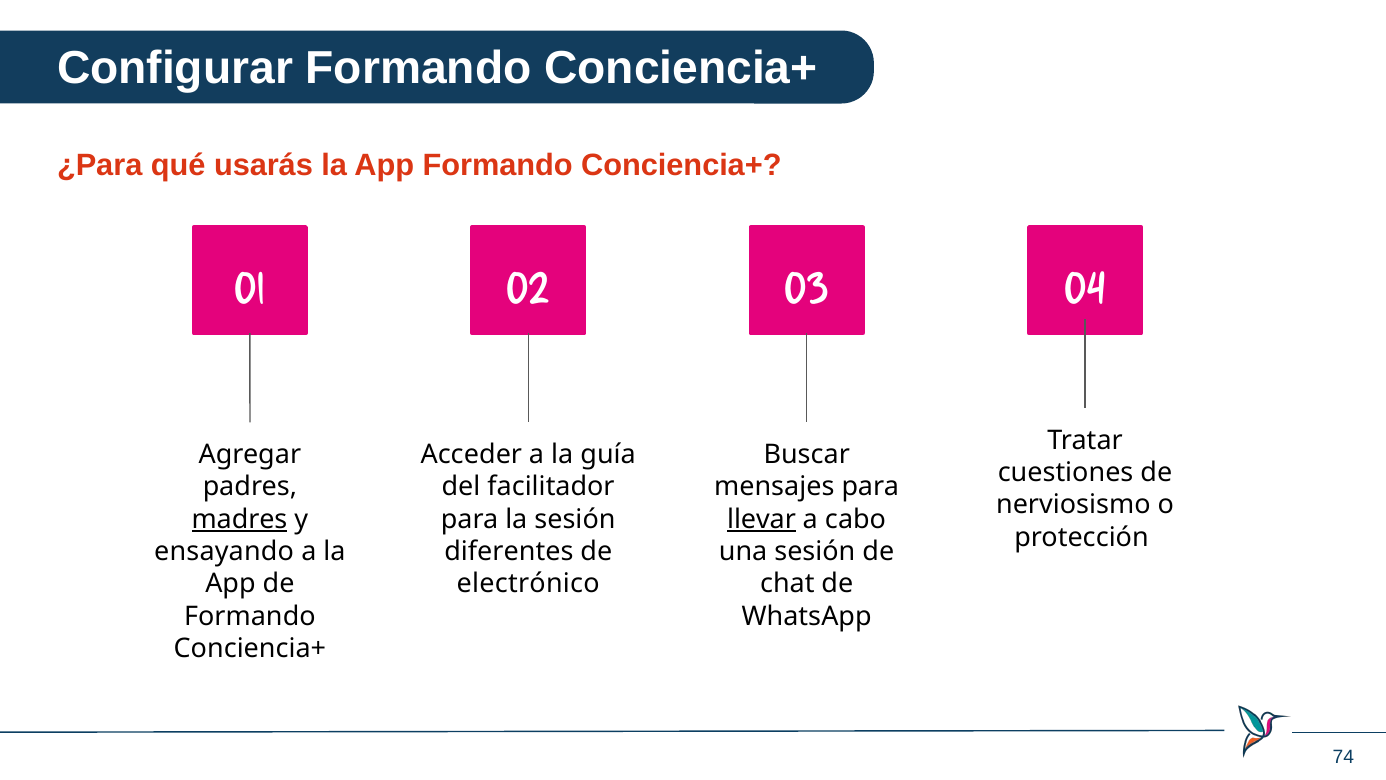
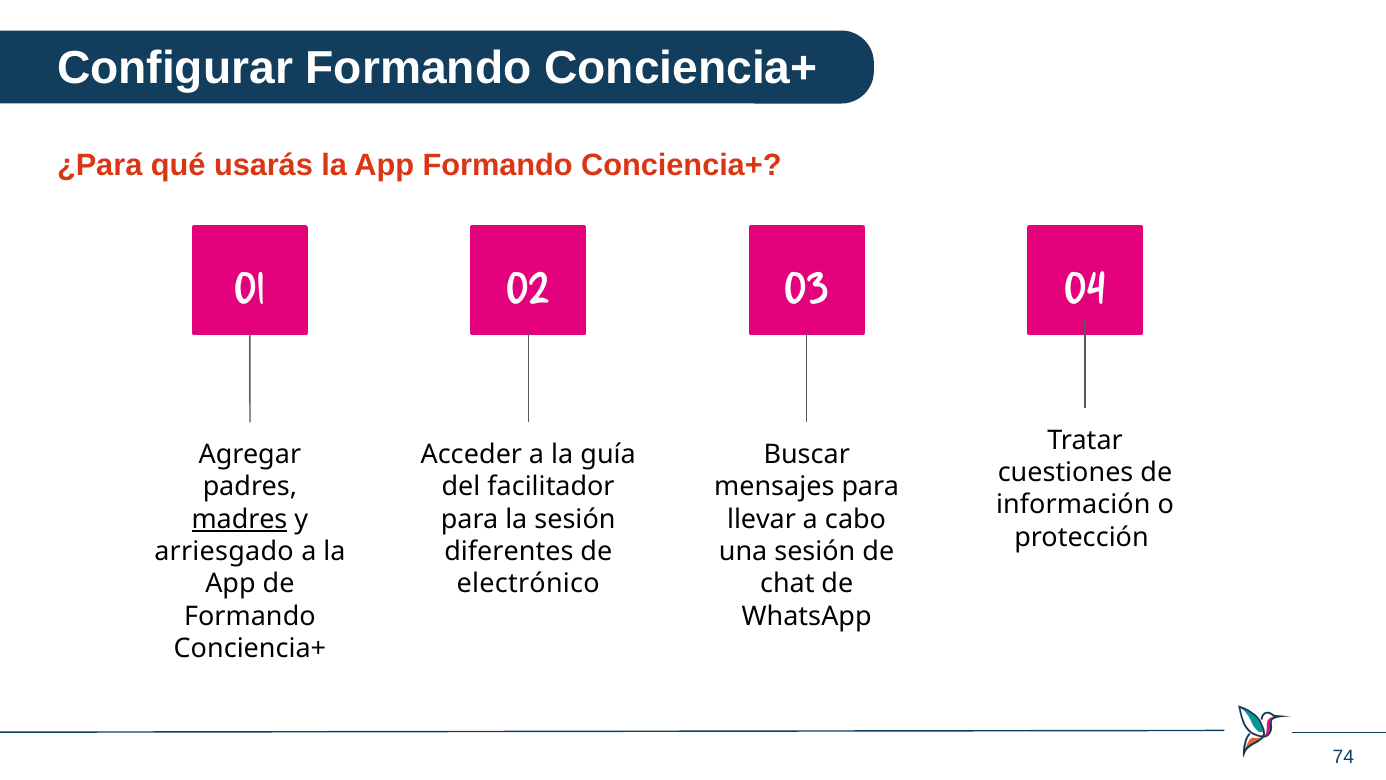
nerviosismo: nerviosismo -> información
llevar underline: present -> none
ensayando: ensayando -> arriesgado
